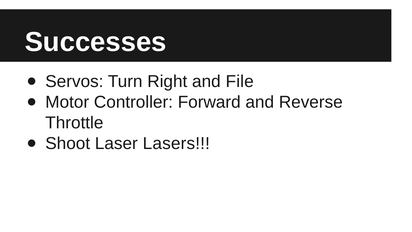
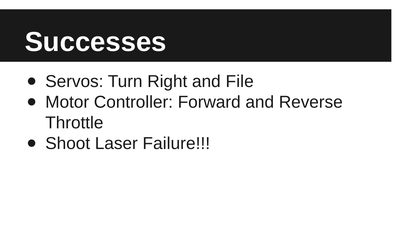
Lasers: Lasers -> Failure
